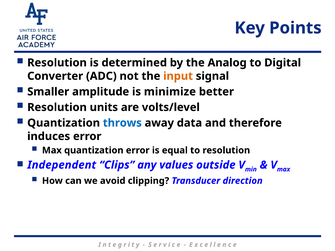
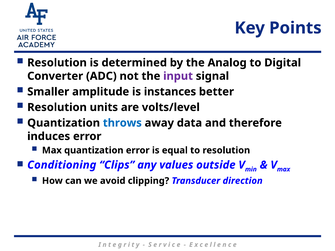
input colour: orange -> purple
minimize: minimize -> instances
Independent: Independent -> Conditioning
